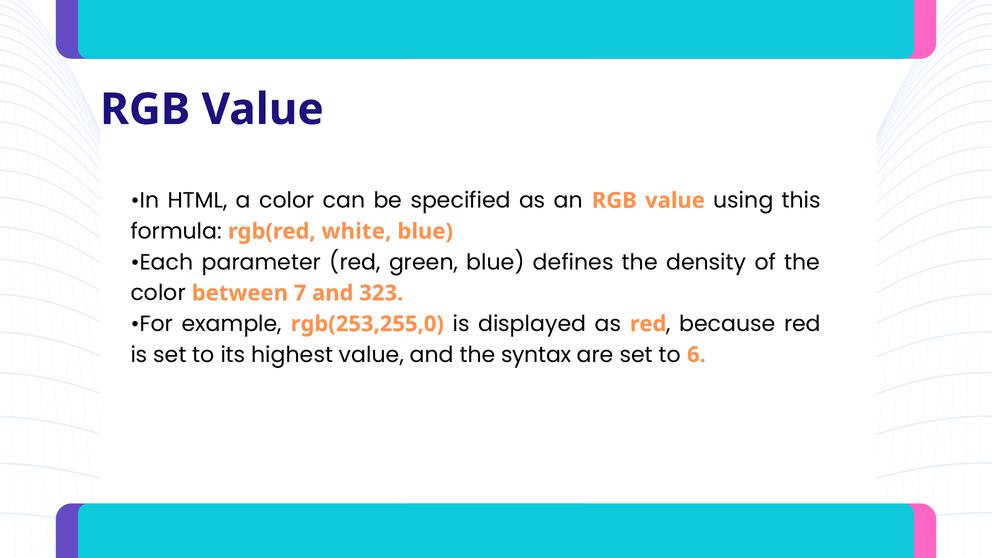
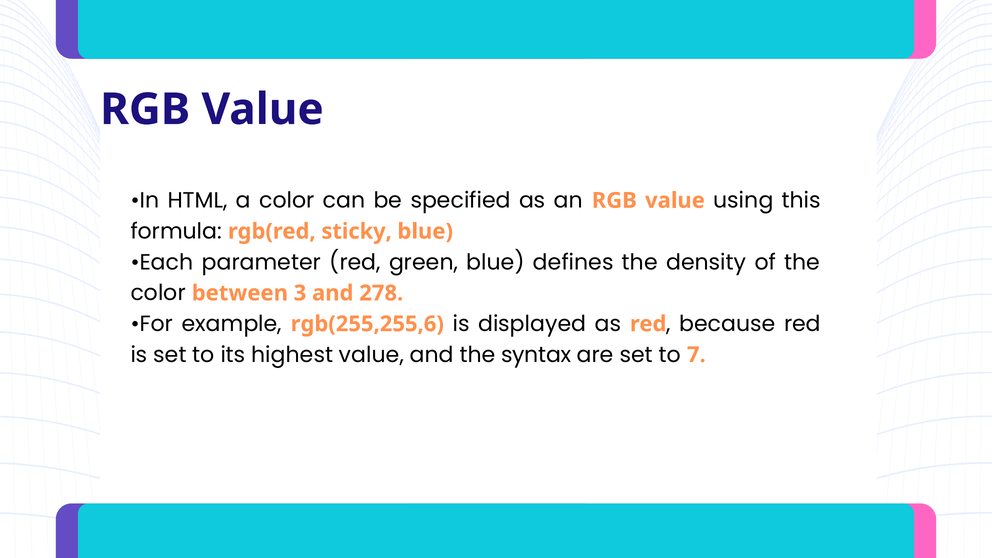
white: white -> sticky
7: 7 -> 3
323: 323 -> 278
rgb(253,255,0: rgb(253,255,0 -> rgb(255,255,6
6: 6 -> 7
